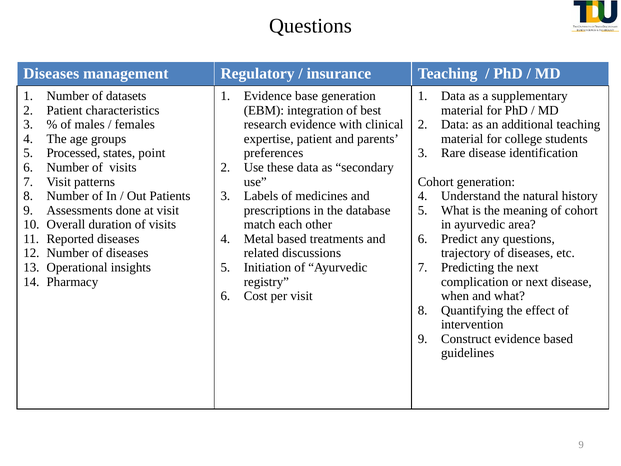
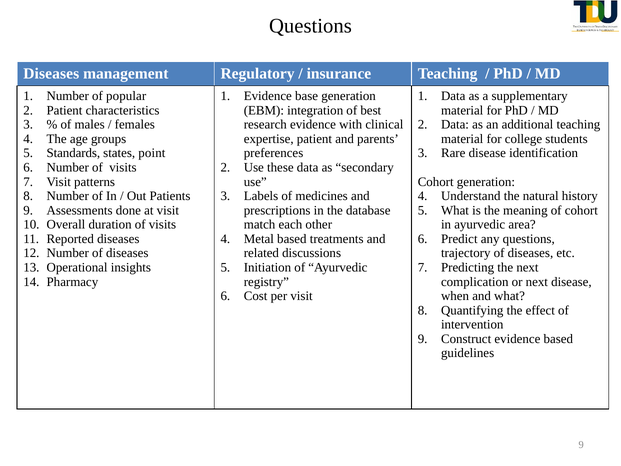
datasets: datasets -> popular
Processed: Processed -> Standards
